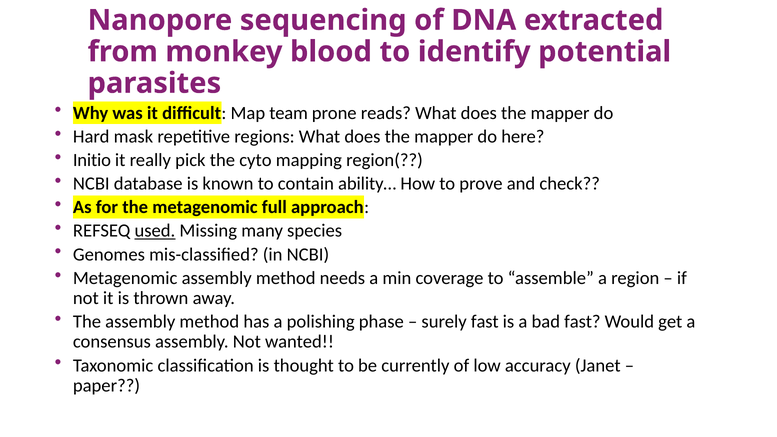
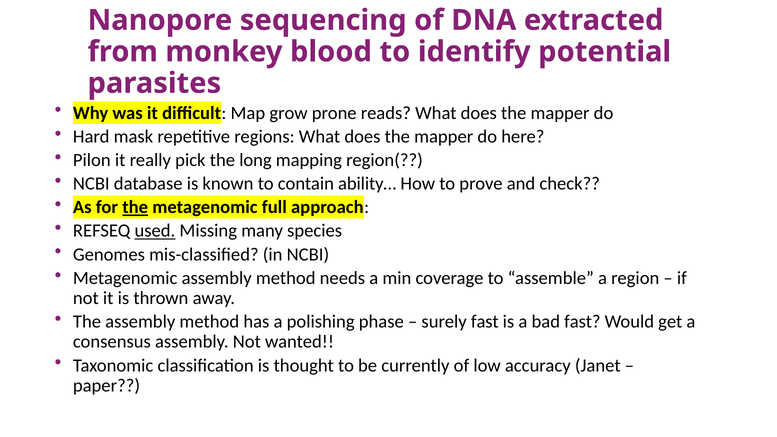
team: team -> grow
Initio: Initio -> Pilon
cyto: cyto -> long
the at (135, 207) underline: none -> present
